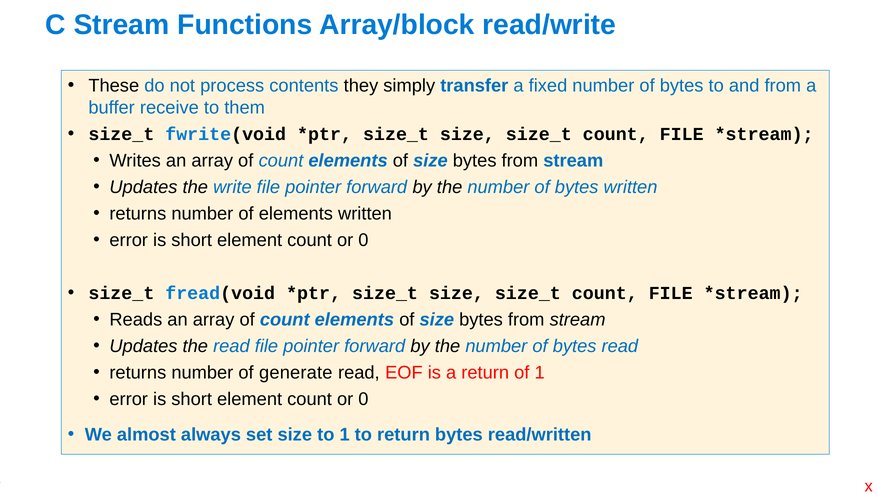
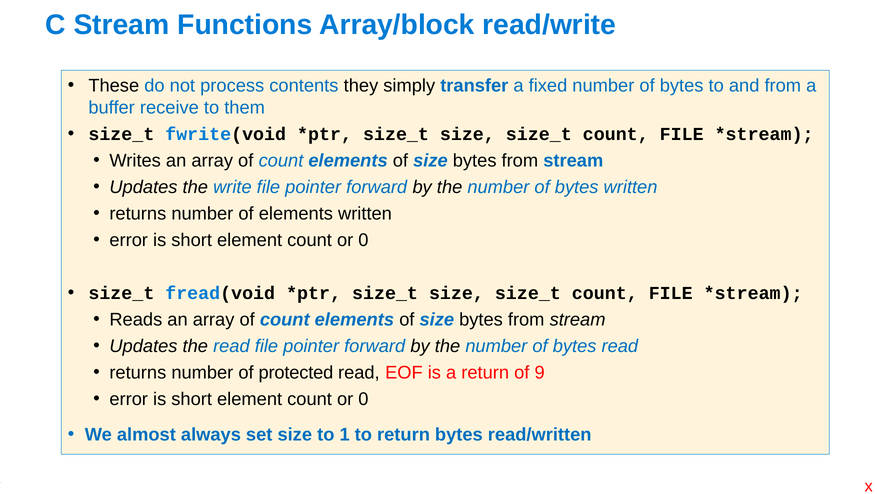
generate: generate -> protected
of 1: 1 -> 9
